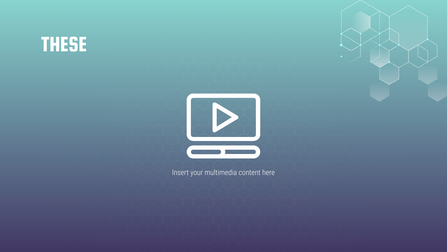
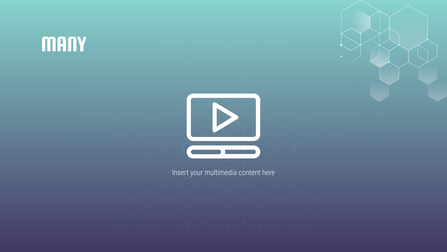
THESE: THESE -> MANY
